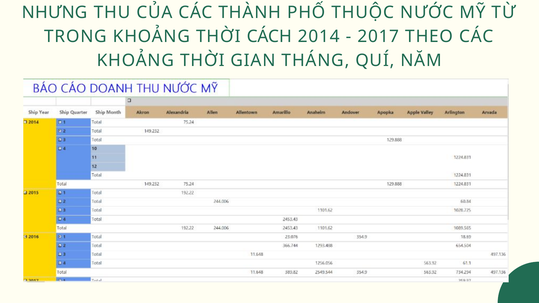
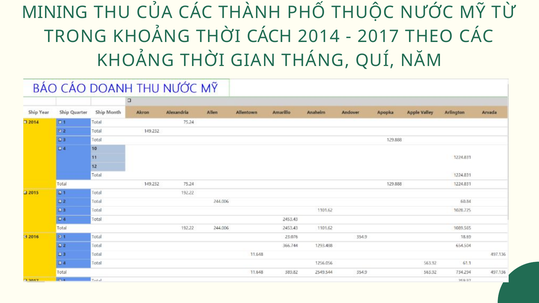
NHƯNG: NHƯNG -> MINING
